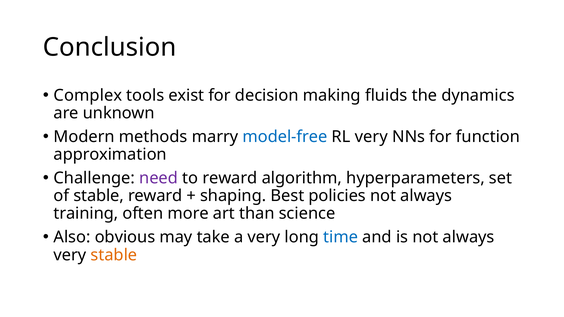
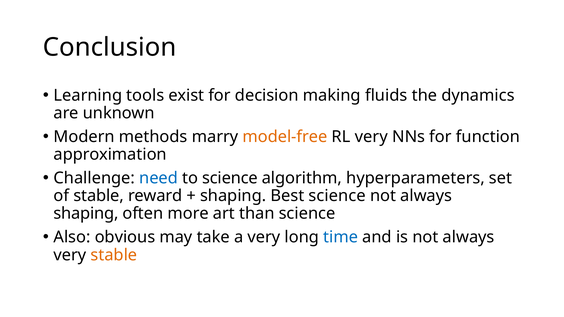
Complex: Complex -> Learning
model-free colour: blue -> orange
need colour: purple -> blue
to reward: reward -> science
Best policies: policies -> science
training at (86, 214): training -> shaping
